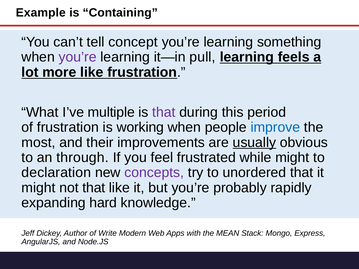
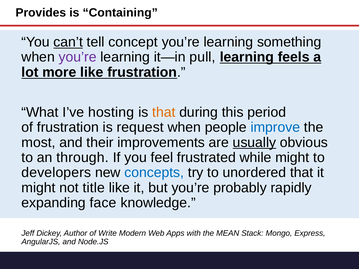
Example: Example -> Provides
can’t underline: none -> present
multiple: multiple -> hosting
that at (164, 112) colour: purple -> orange
working: working -> request
declaration: declaration -> developers
concepts colour: purple -> blue
not that: that -> title
hard: hard -> face
